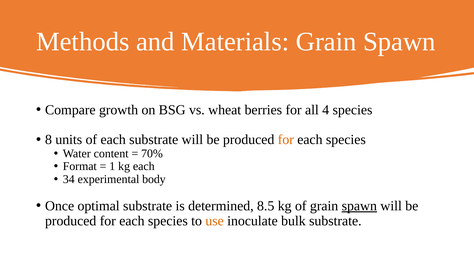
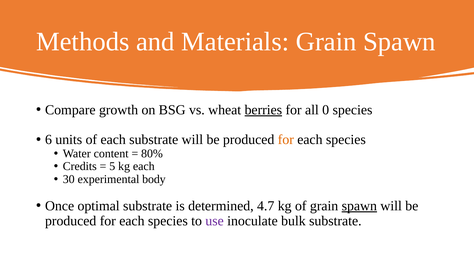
berries underline: none -> present
4: 4 -> 0
8: 8 -> 6
70%: 70% -> 80%
Format: Format -> Credits
1: 1 -> 5
34: 34 -> 30
8.5: 8.5 -> 4.7
use colour: orange -> purple
